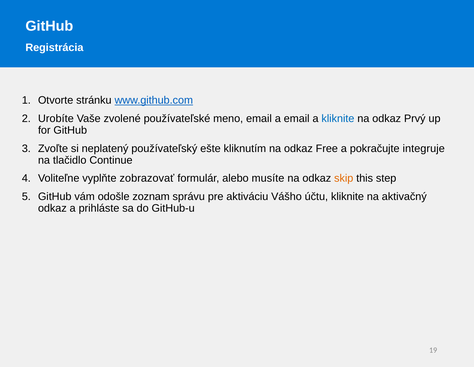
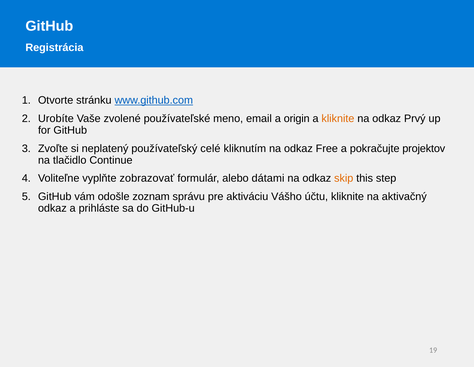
a email: email -> origin
kliknite at (338, 118) colour: blue -> orange
ešte: ešte -> celé
integruje: integruje -> projektov
musíte: musíte -> dátami
